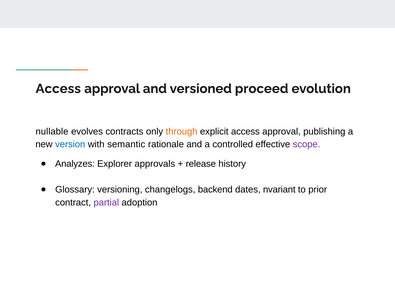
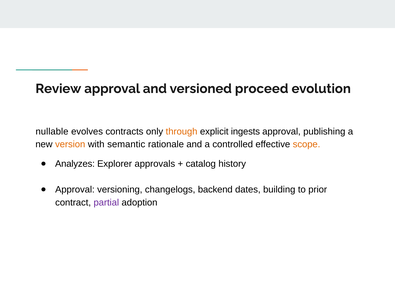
Access at (58, 89): Access -> Review
explicit access: access -> ingests
version colour: blue -> orange
scope colour: purple -> orange
release: release -> catalog
Glossary at (75, 190): Glossary -> Approval
nvariant: nvariant -> building
